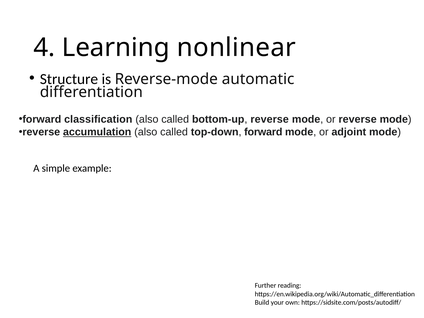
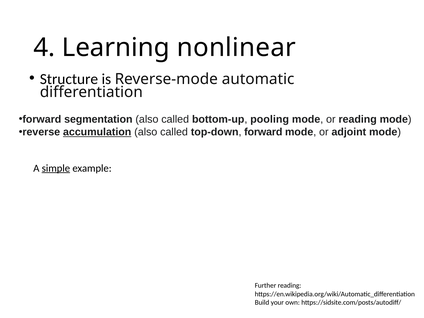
classification: classification -> segmentation
bottom-up reverse: reverse -> pooling
or reverse: reverse -> reading
simple underline: none -> present
